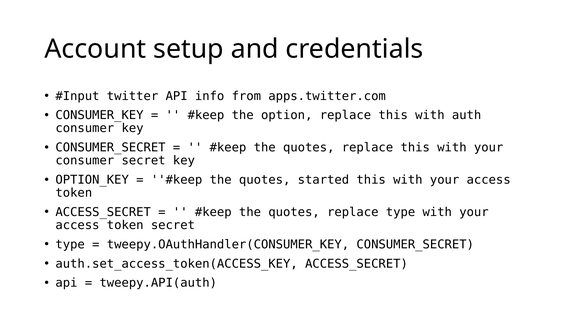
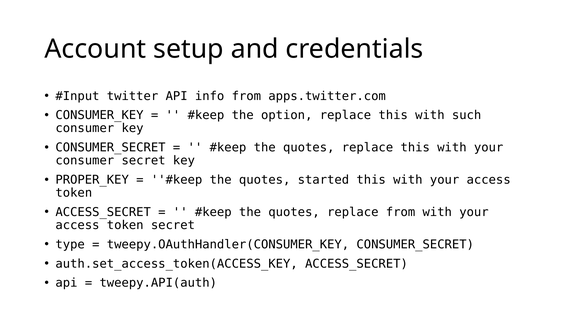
auth: auth -> such
OPTION_KEY: OPTION_KEY -> PROPER_KEY
replace type: type -> from
